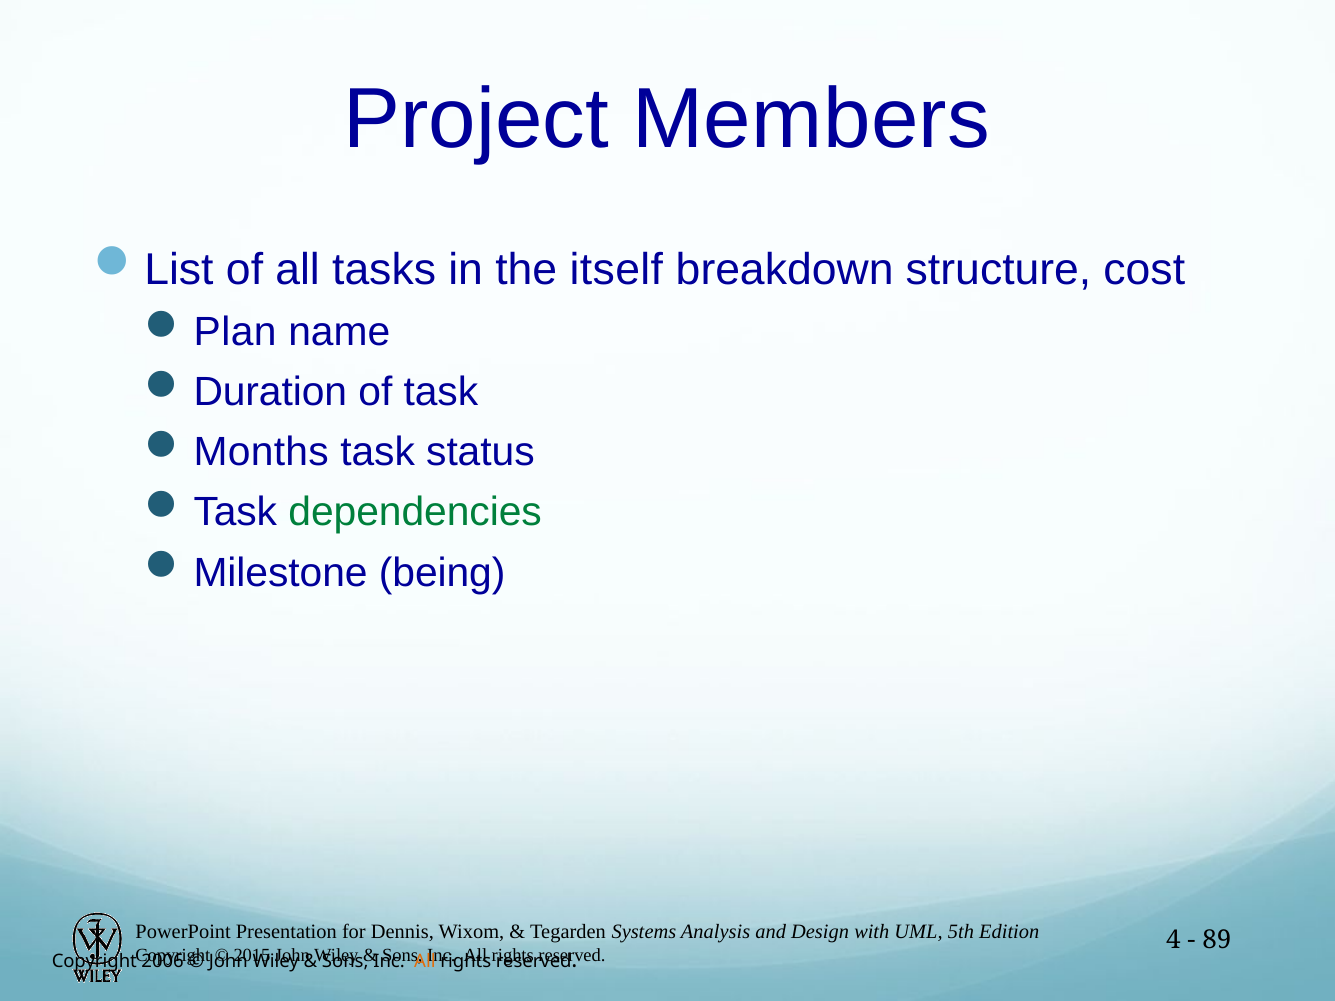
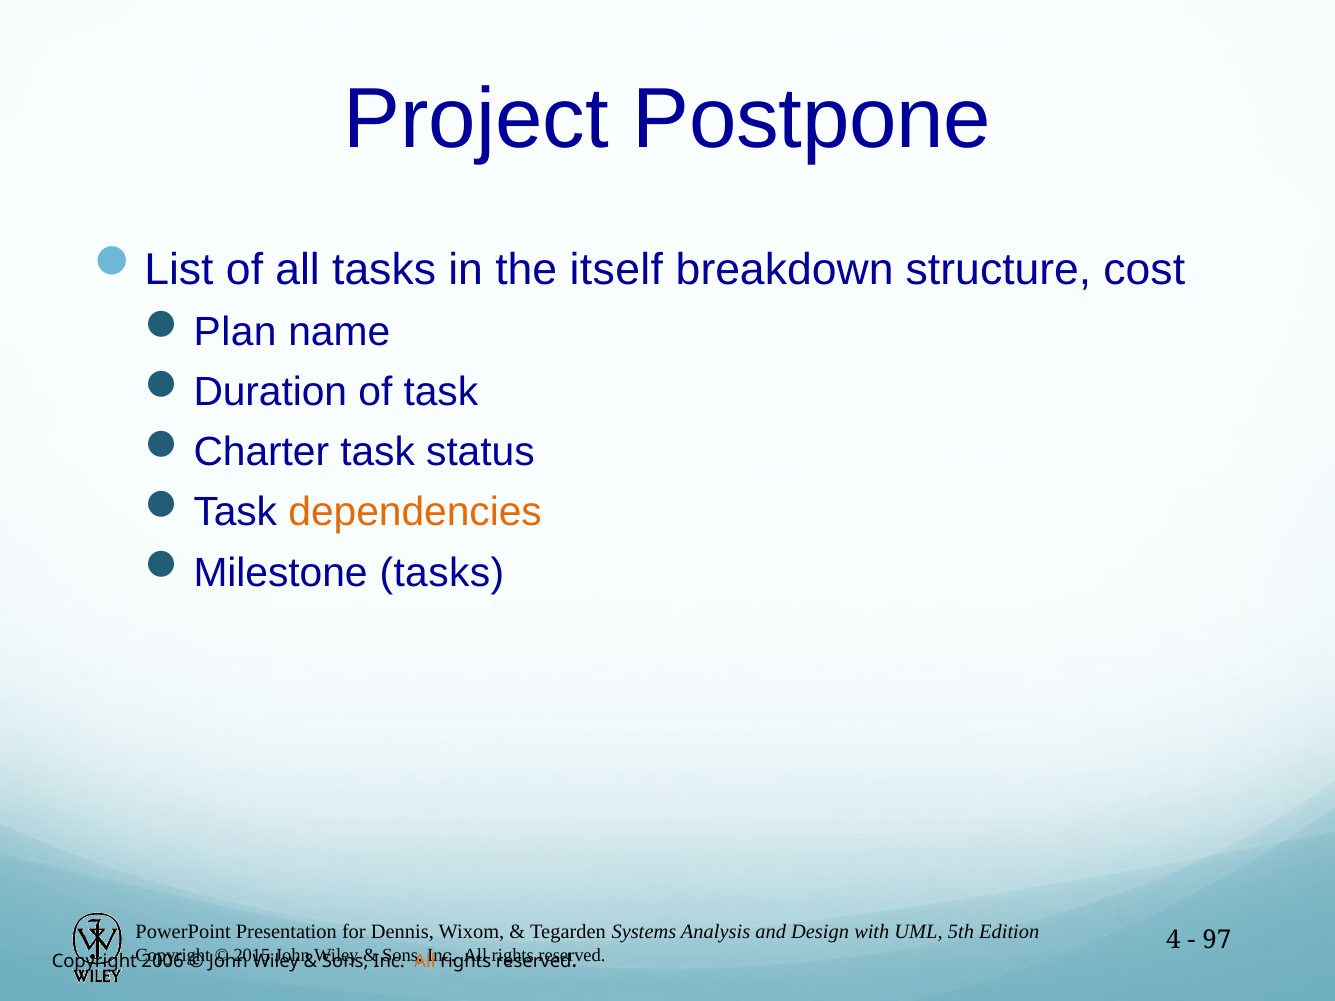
Members: Members -> Postpone
Months: Months -> Charter
dependencies colour: green -> orange
Milestone being: being -> tasks
89: 89 -> 97
